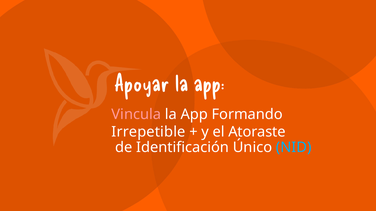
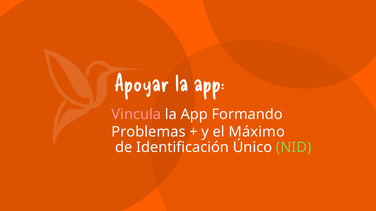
Irrepetible: Irrepetible -> Problemas
Atoraste: Atoraste -> Máximo
NID colour: light blue -> light green
